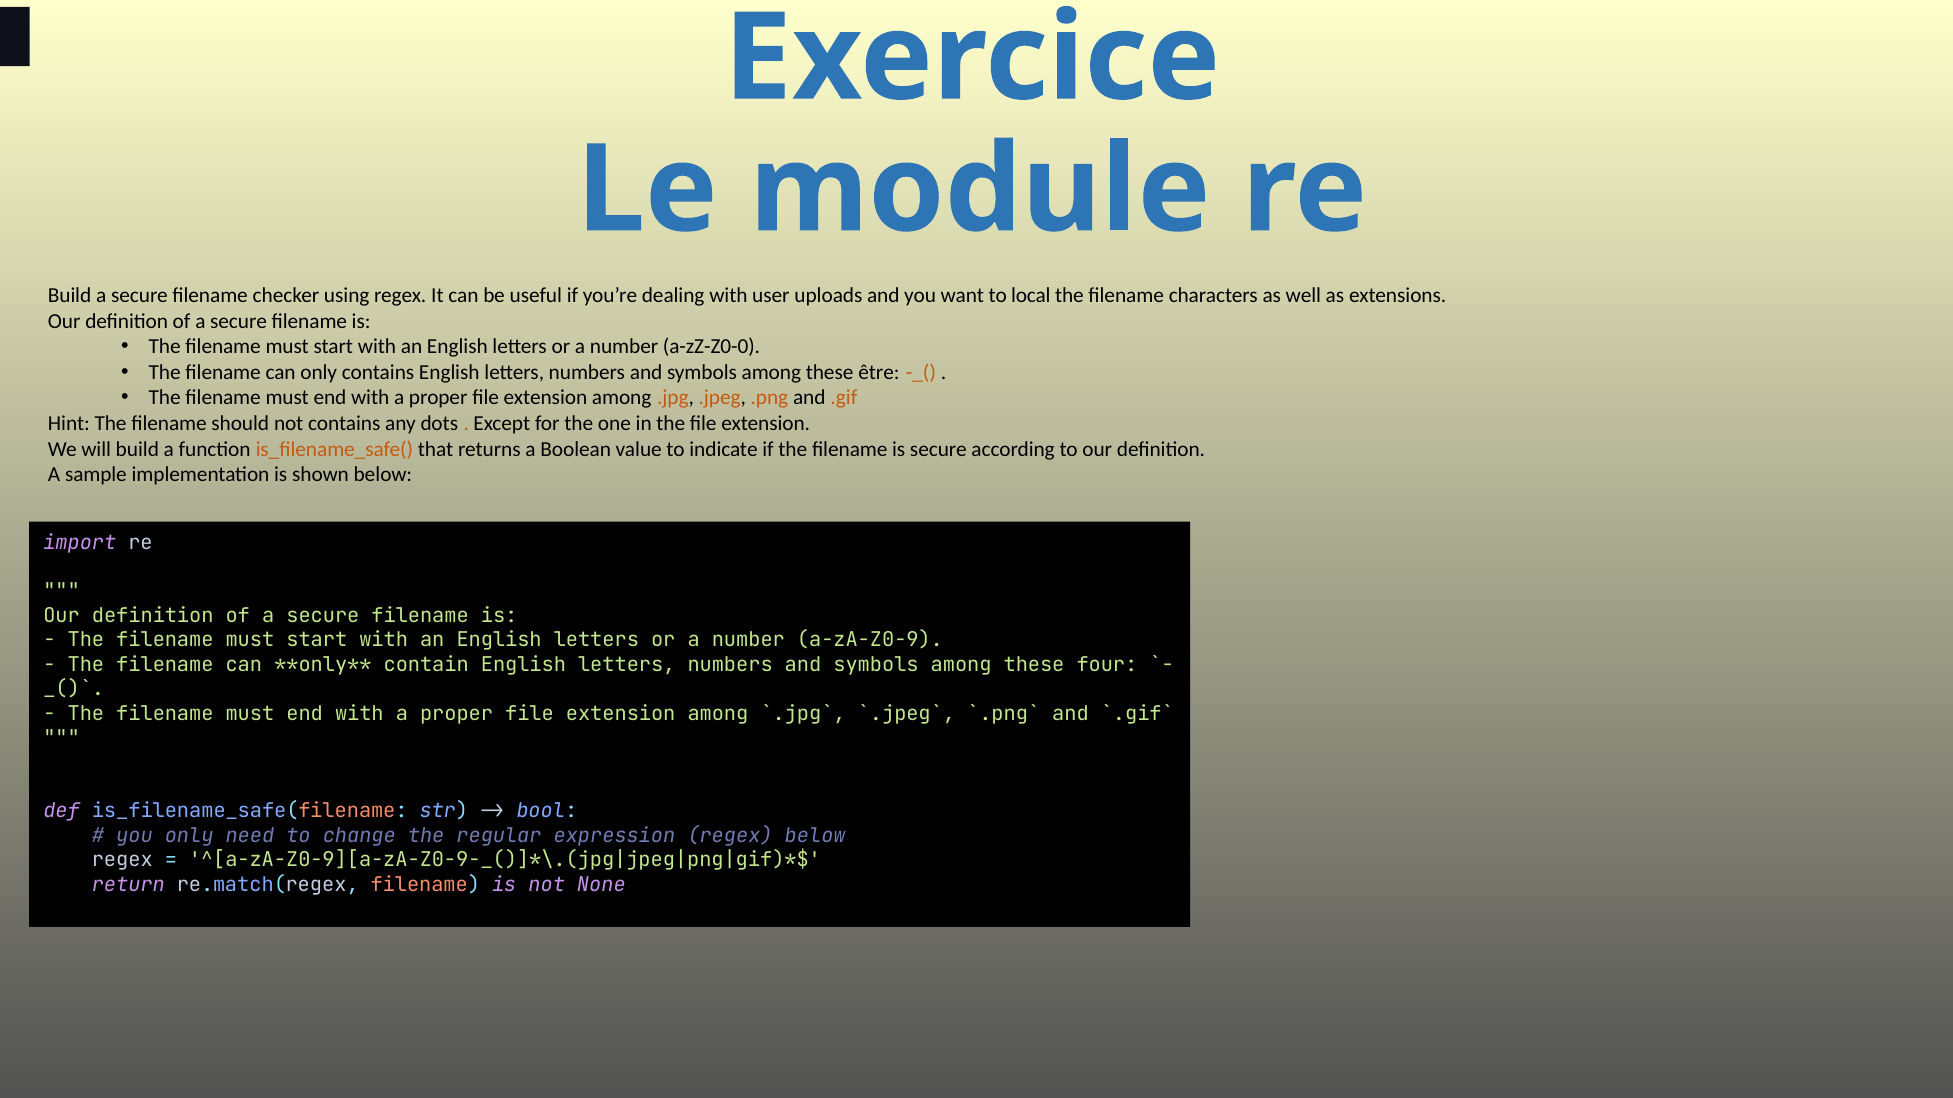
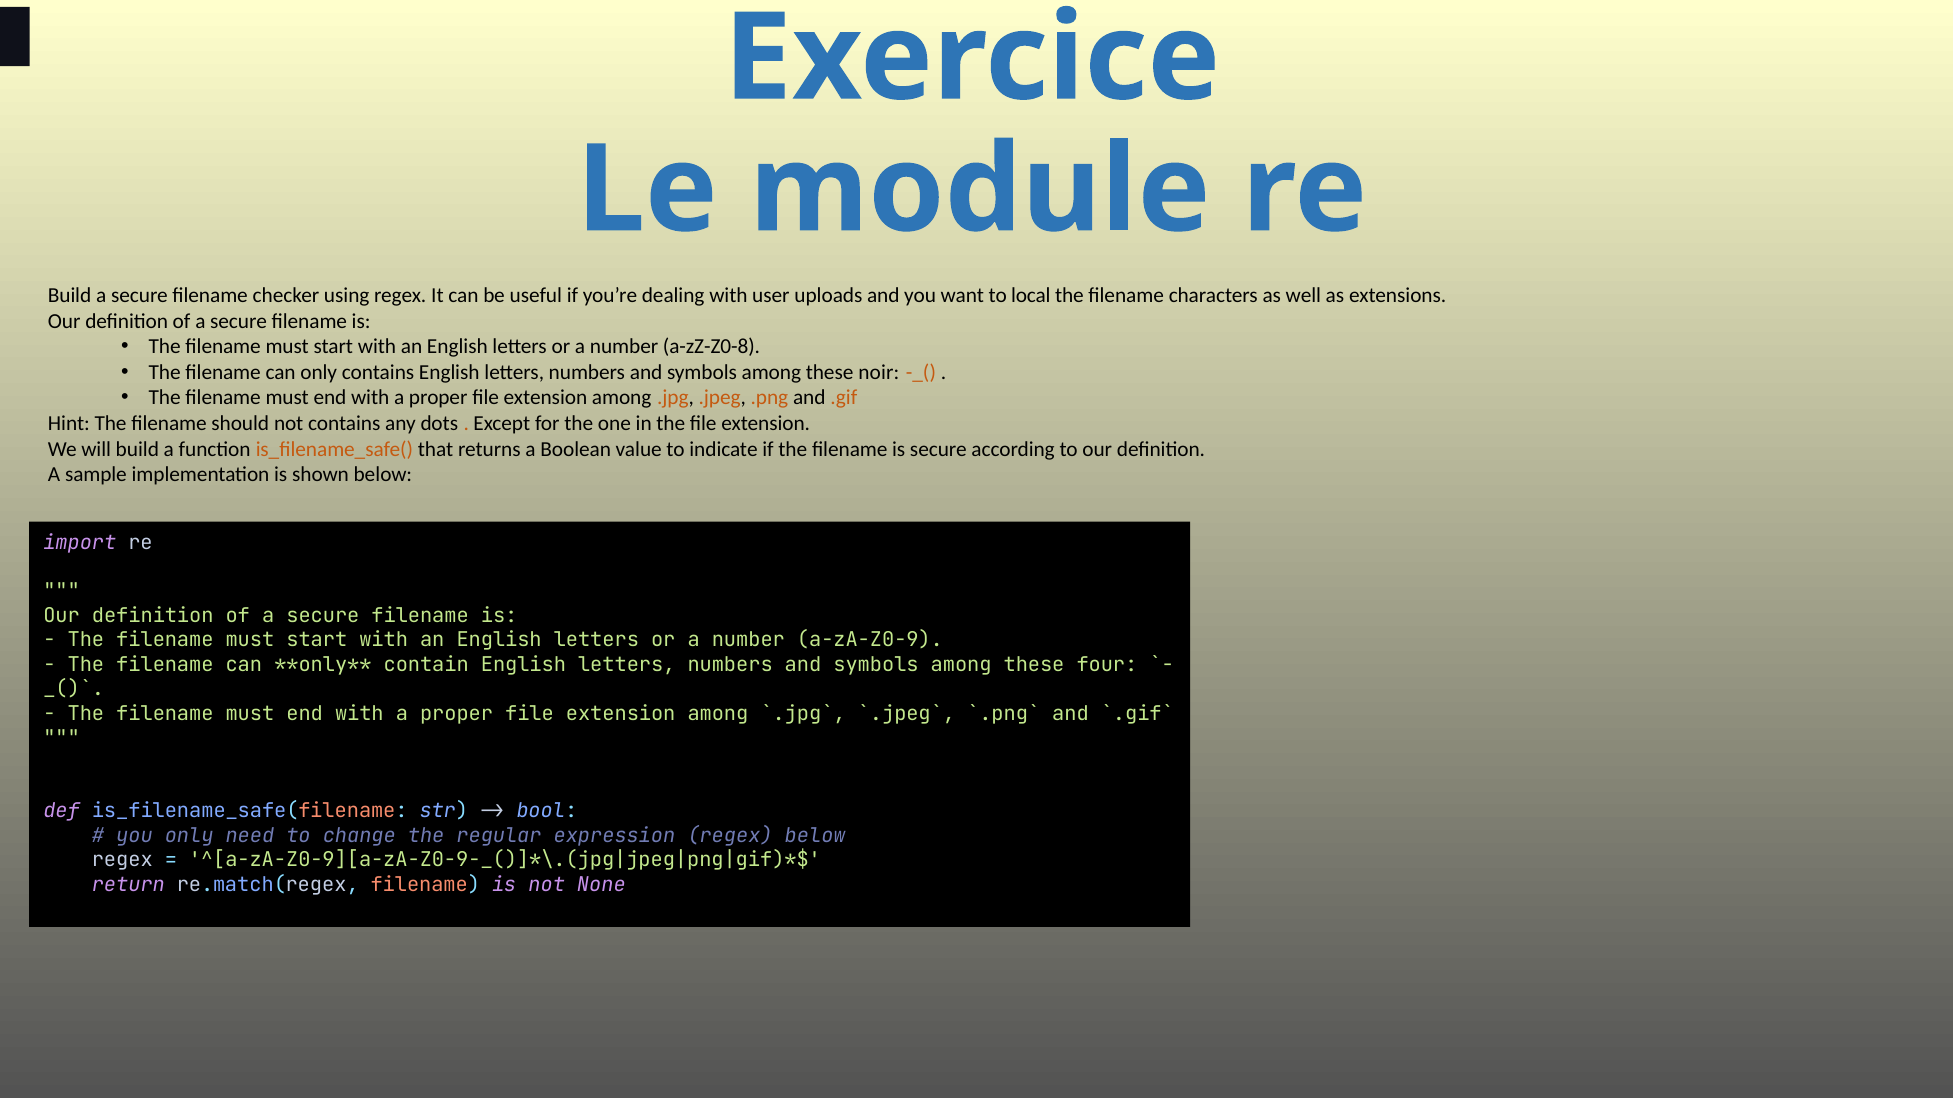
a-zZ-Z0-0: a-zZ-Z0-0 -> a-zZ-Z0-8
être: être -> noir
